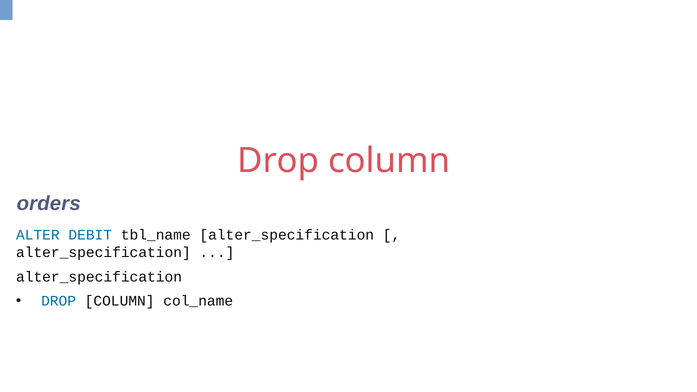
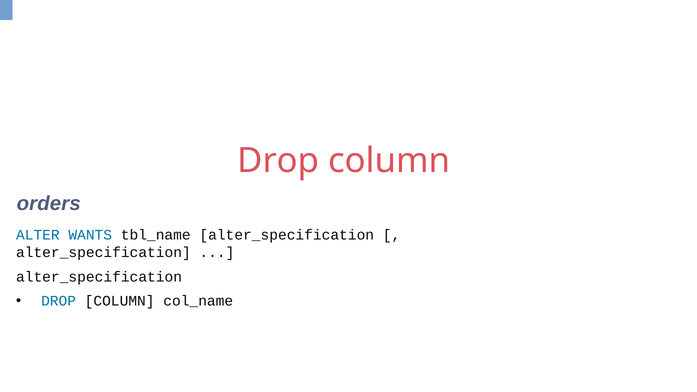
DEBIT: DEBIT -> WANTS
